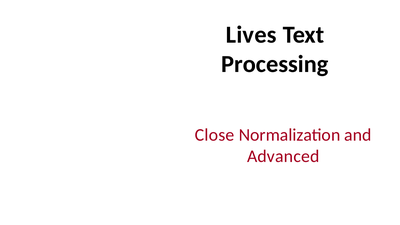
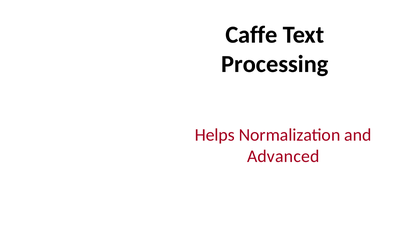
Lives: Lives -> Caffe
Close: Close -> Helps
